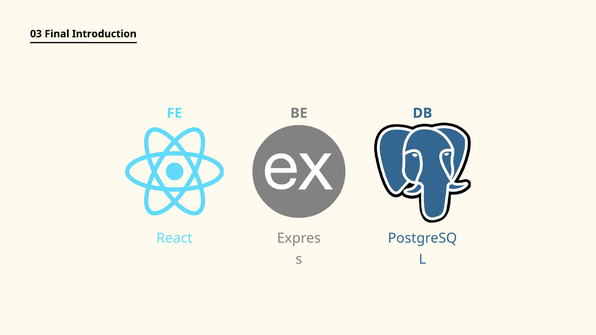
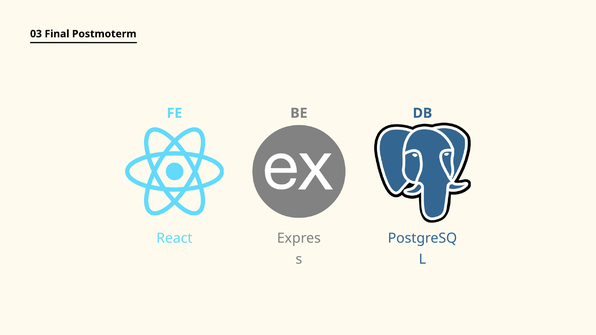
Introduction: Introduction -> Postmoterm
